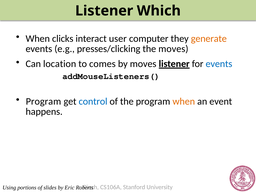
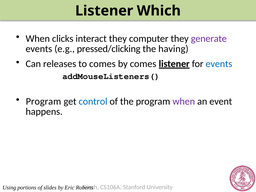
interact user: user -> they
generate colour: orange -> purple
presses/clicking: presses/clicking -> pressed/clicking
the moves: moves -> having
location: location -> releases
by moves: moves -> comes
when at (184, 101) colour: orange -> purple
